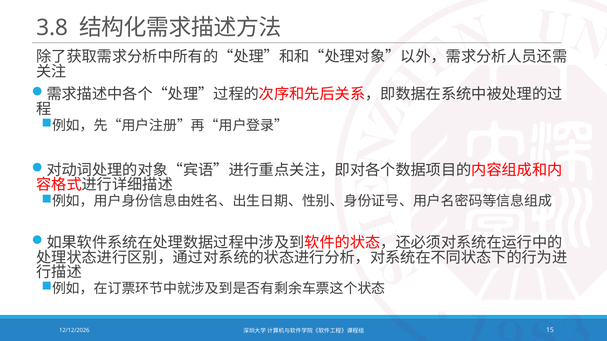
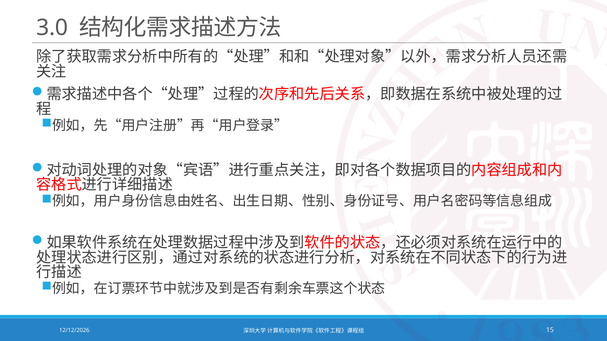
3.8: 3.8 -> 3.0
